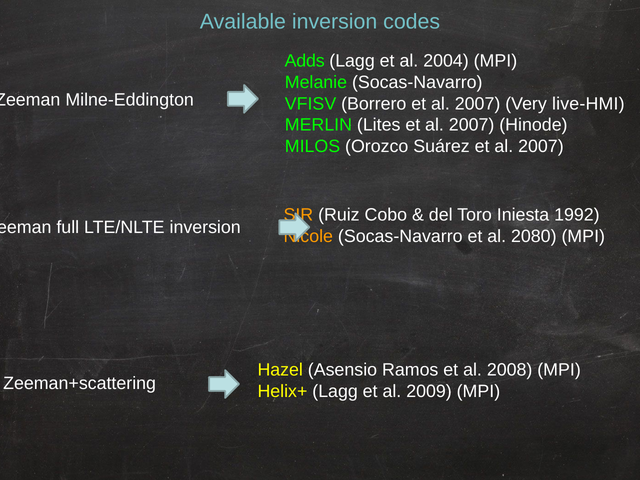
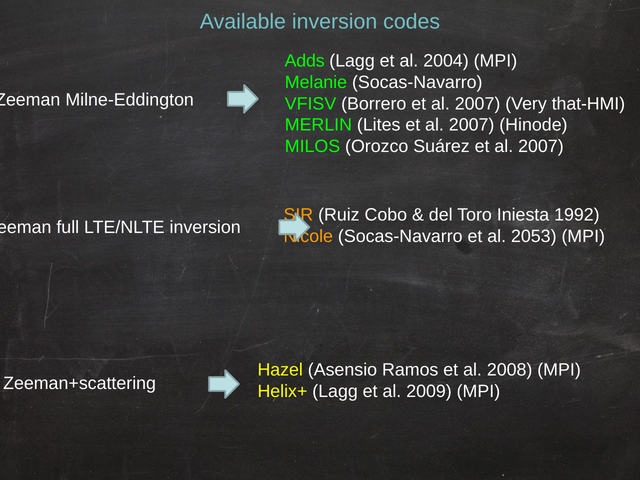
live-HMI: live-HMI -> that-HMI
2080: 2080 -> 2053
